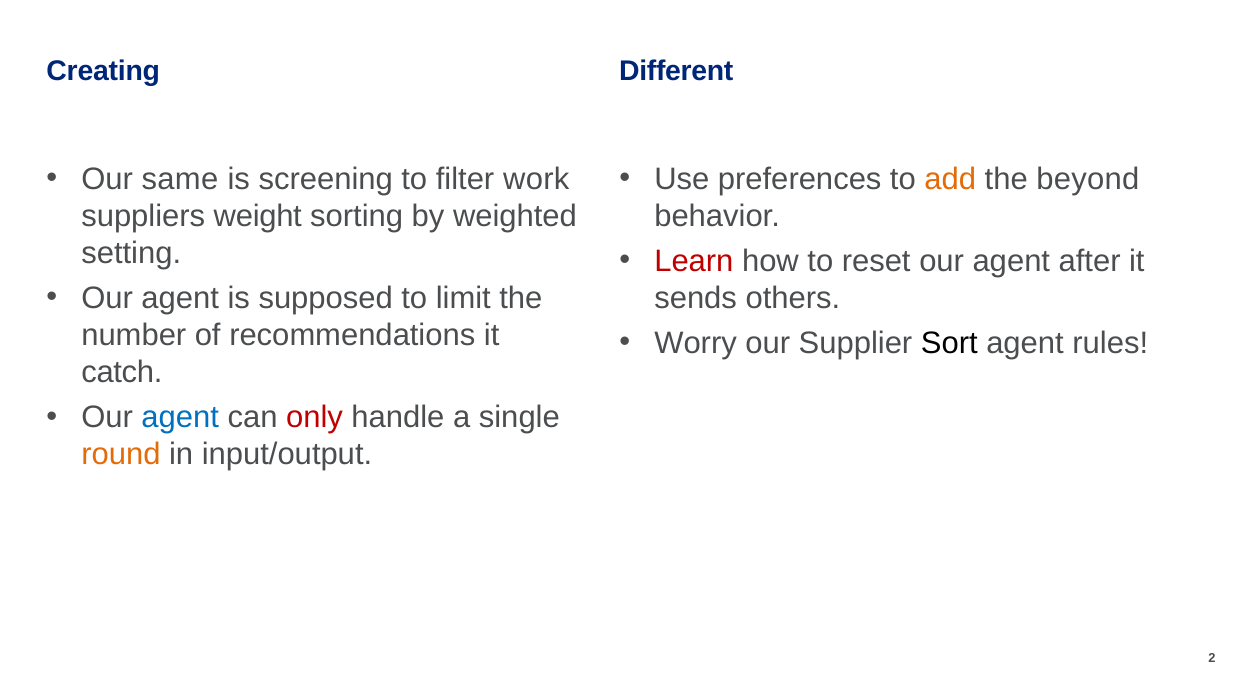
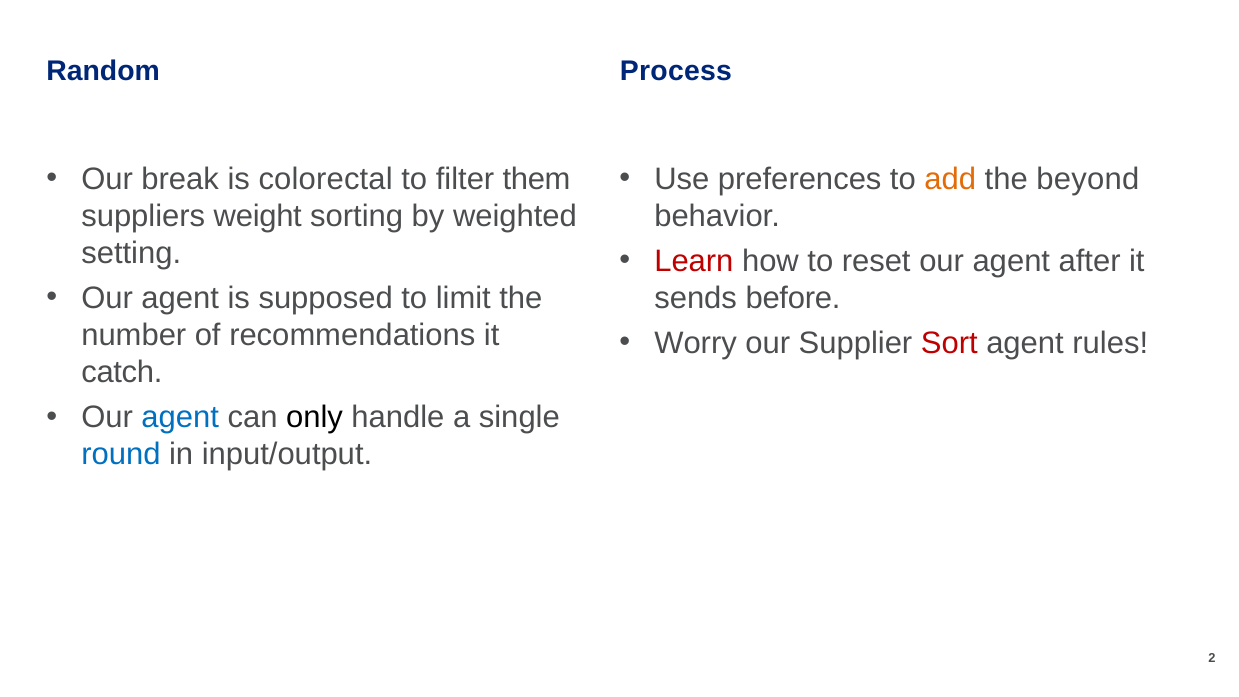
Different: Different -> Process
Creating: Creating -> Random
same: same -> break
screening: screening -> colorectal
work: work -> them
others: others -> before
Sort colour: black -> red
only colour: red -> black
round colour: orange -> blue
